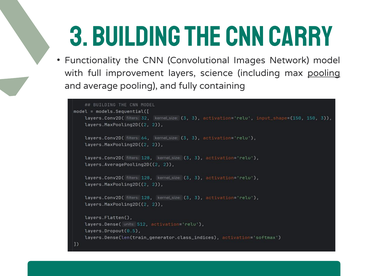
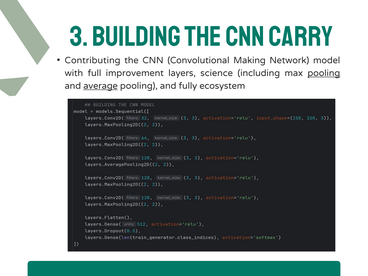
Functionality: Functionality -> Contributing
Images: Images -> Making
average underline: none -> present
containing: containing -> ecosystem
